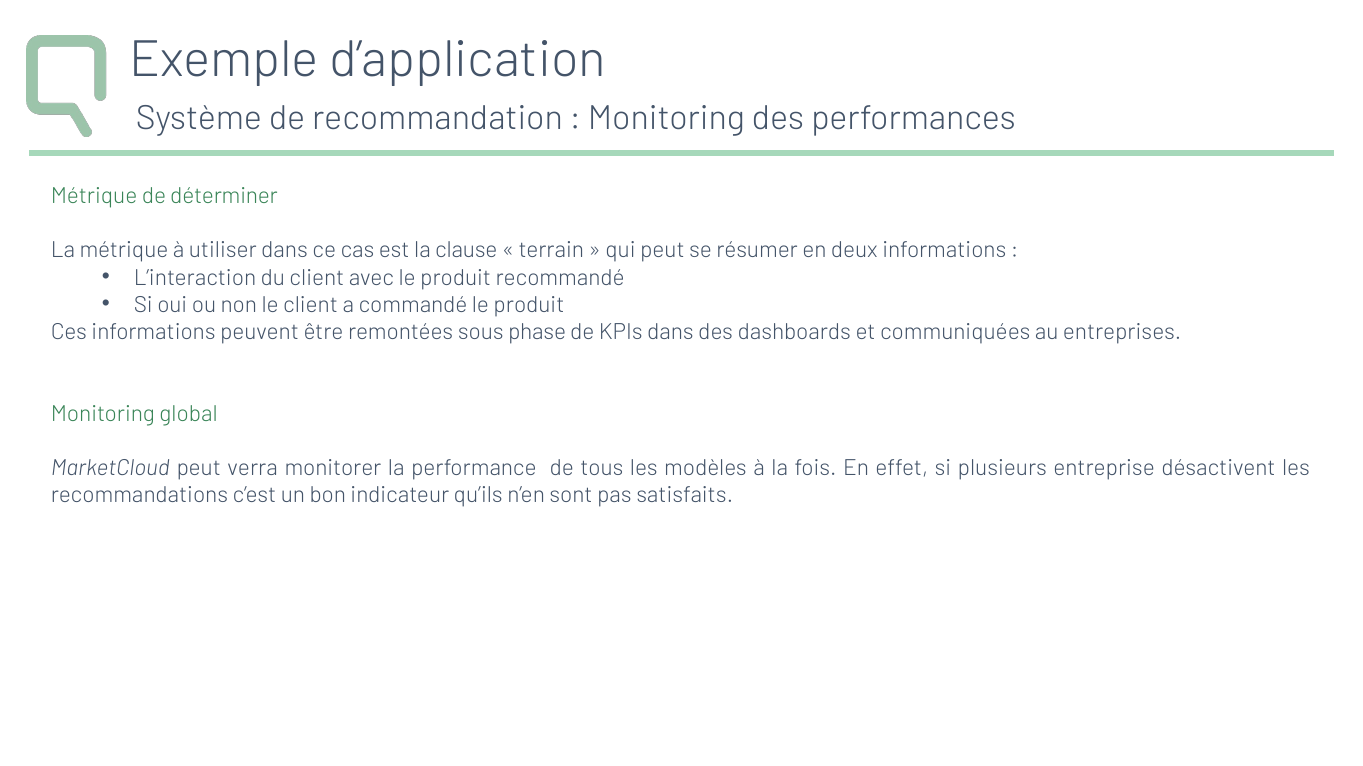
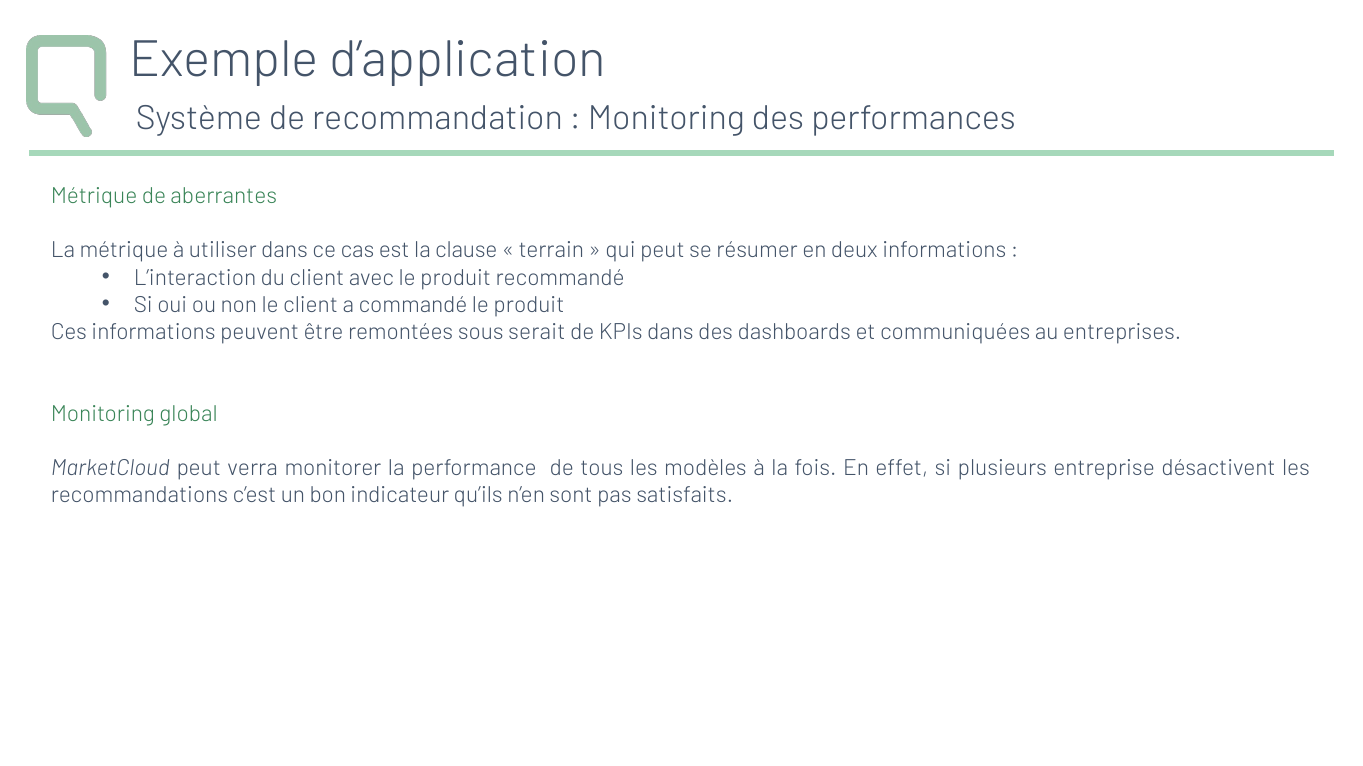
déterminer: déterminer -> aberrantes
phase: phase -> serait
